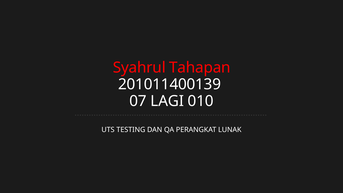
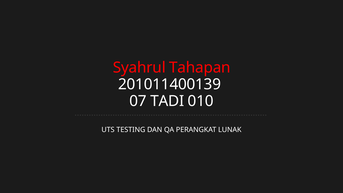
LAGI: LAGI -> TADI
